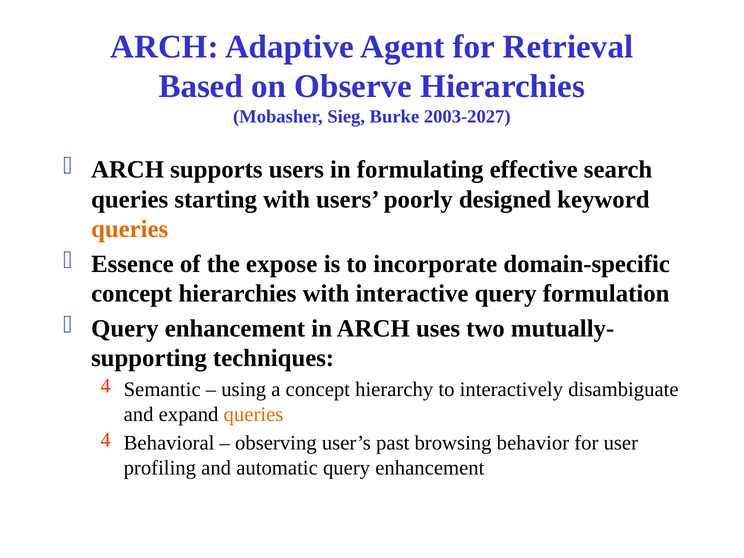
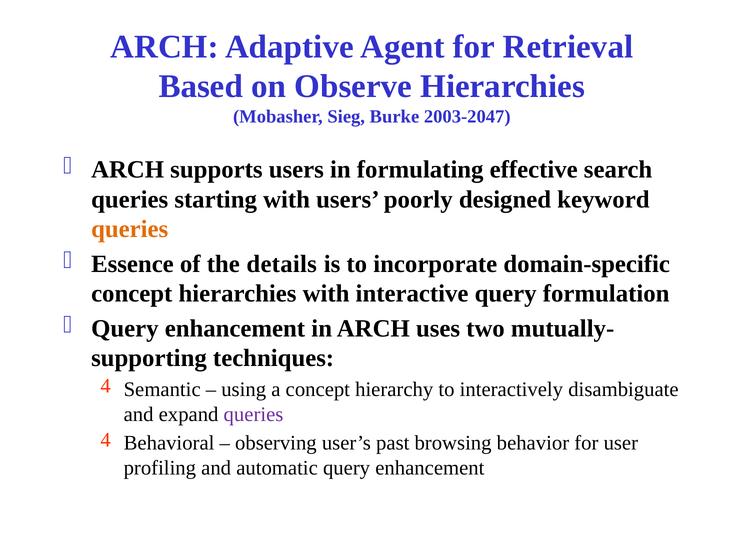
2003-2027: 2003-2027 -> 2003-2047
expose: expose -> details
queries at (254, 414) colour: orange -> purple
